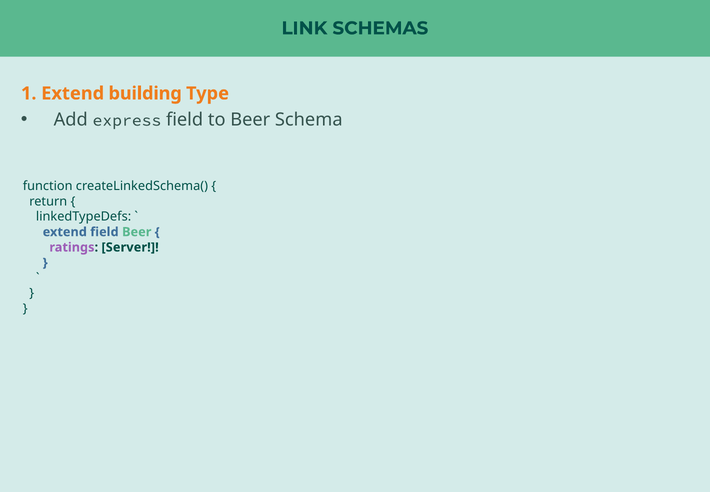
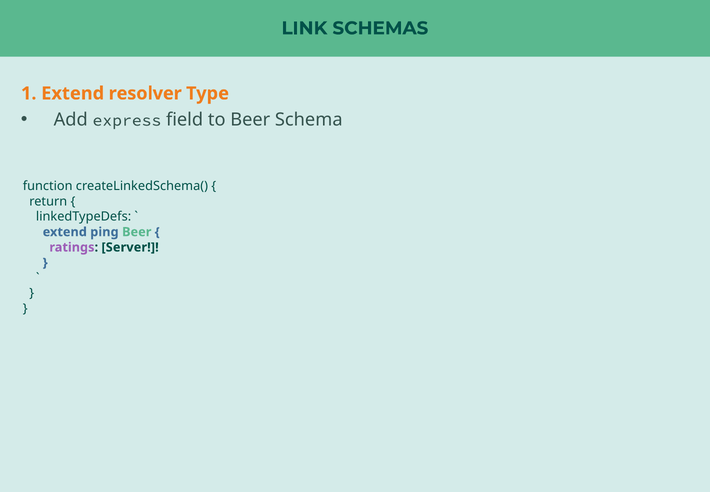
building: building -> resolver
extend field: field -> ping
